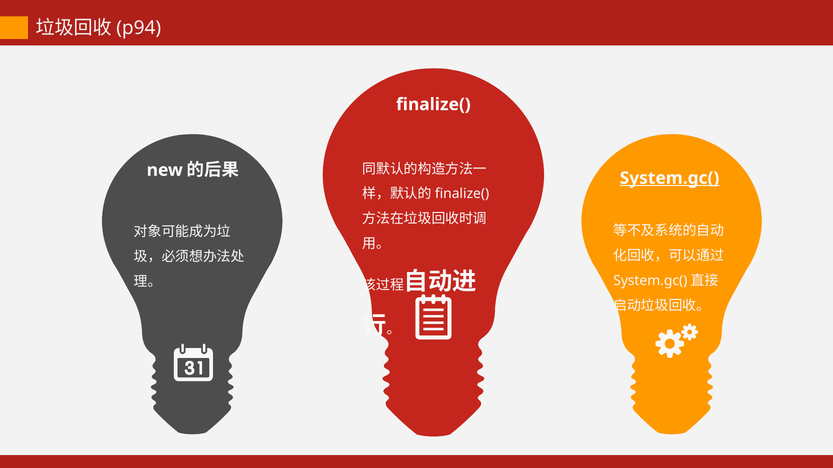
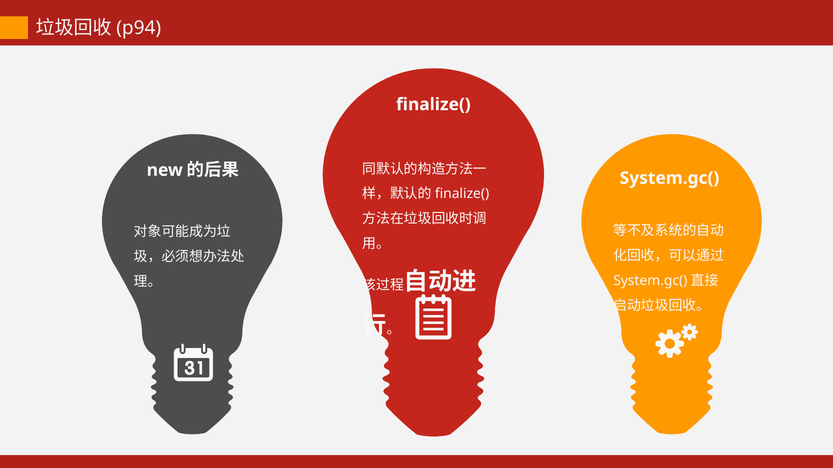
System.gc( underline: present -> none
